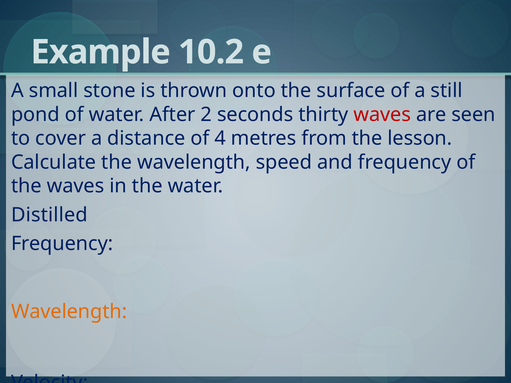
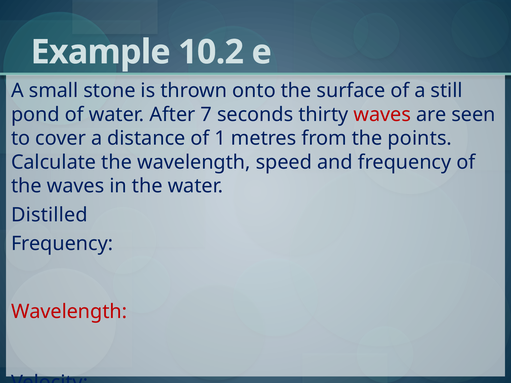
2: 2 -> 7
4: 4 -> 1
lesson: lesson -> points
Wavelength at (69, 312) colour: orange -> red
